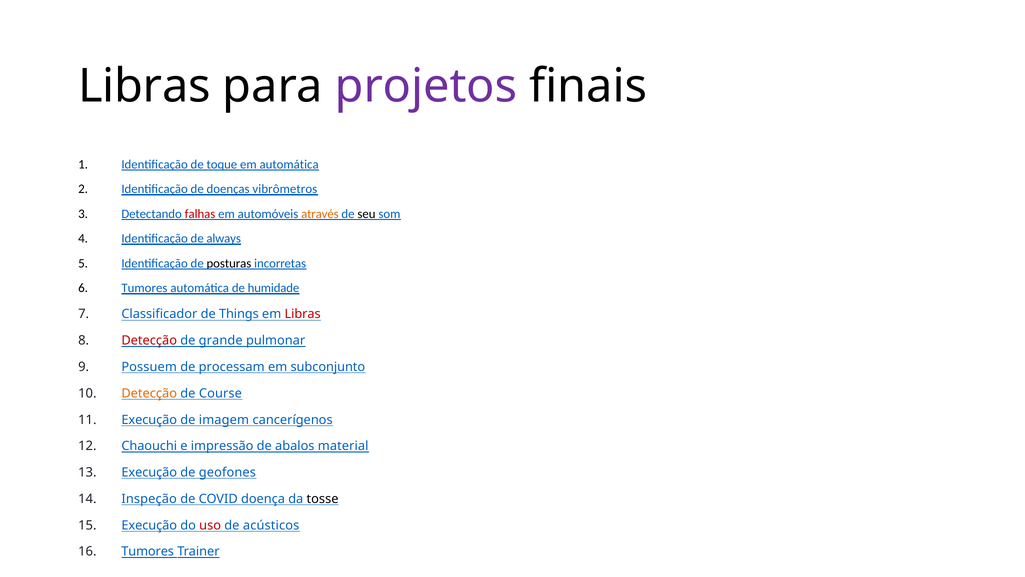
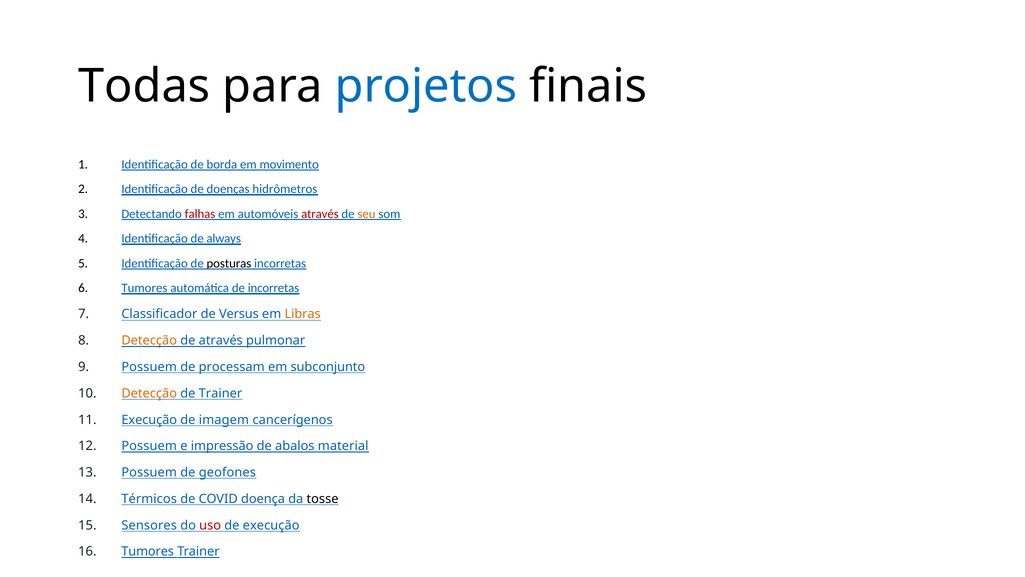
Libras at (144, 86): Libras -> Todas
projetos colour: purple -> blue
toque: toque -> borda
em automática: automática -> movimento
vibrômetros: vibrômetros -> hidrômetros
através at (320, 214) colour: orange -> red
seu colour: black -> orange
de humidade: humidade -> incorretas
Things: Things -> Versus
Libras at (303, 314) colour: red -> orange
Detecção at (149, 340) colour: red -> orange
de grande: grande -> através
de Course: Course -> Trainer
Chaouchi at (149, 446): Chaouchi -> Possuem
Execução at (149, 472): Execução -> Possuem
Inspeção: Inspeção -> Térmicos
Execução at (149, 525): Execução -> Sensores
de acústicos: acústicos -> execução
